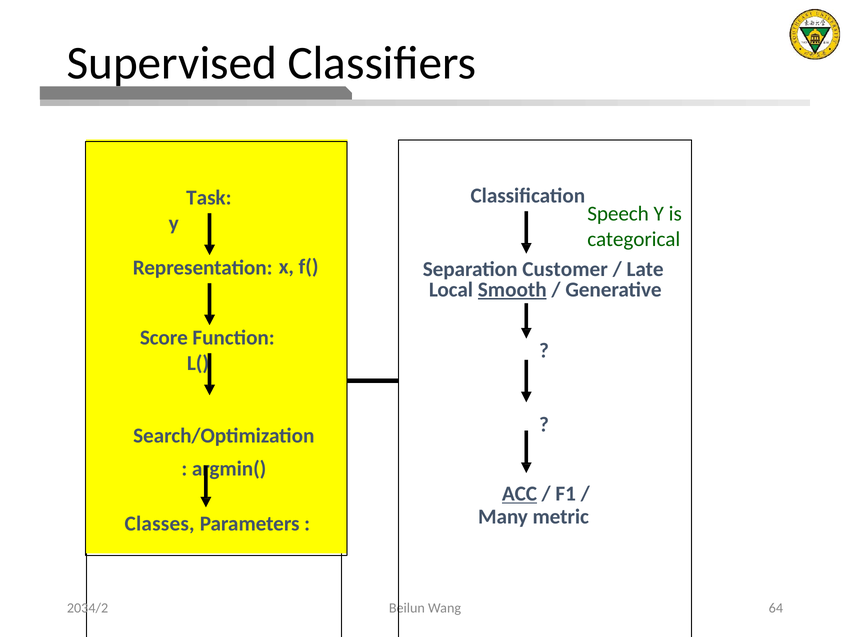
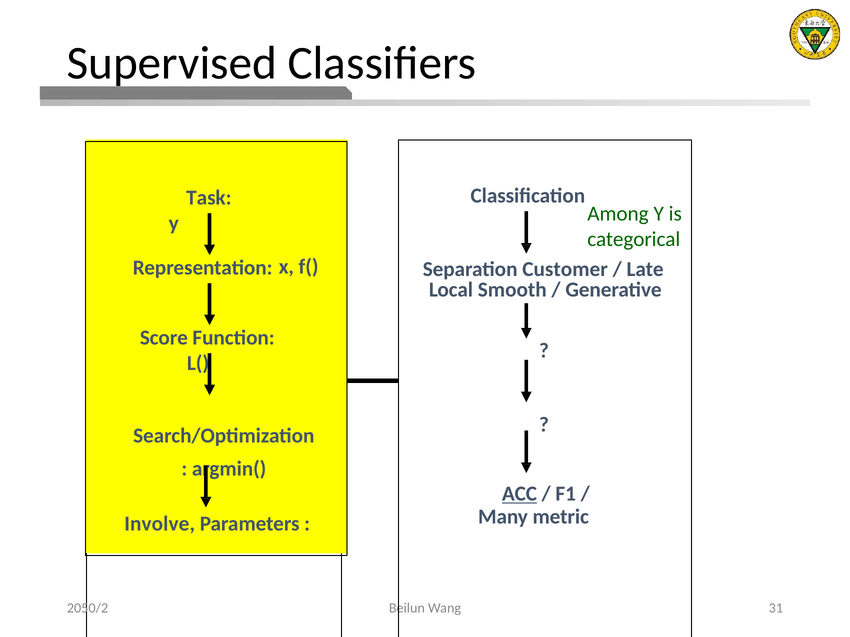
Speech: Speech -> Among
Smooth underline: present -> none
Classes: Classes -> Involve
64: 64 -> 31
2034/2: 2034/2 -> 2050/2
